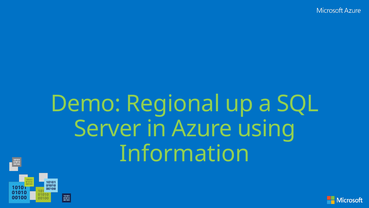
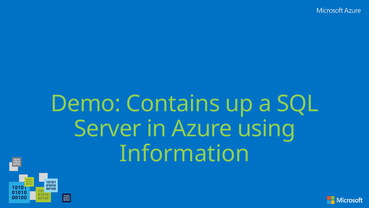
Regional: Regional -> Contains
